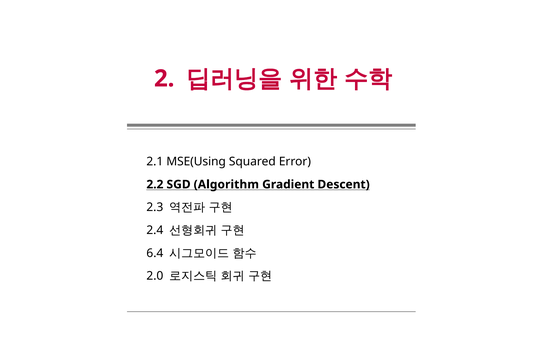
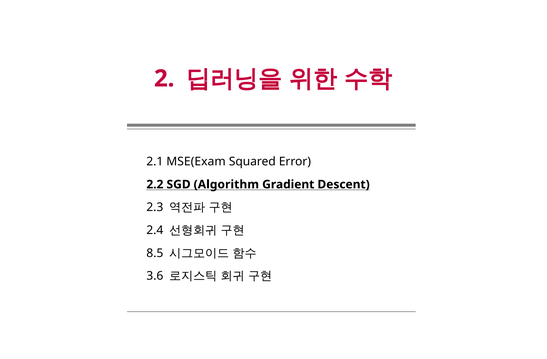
MSE(Using: MSE(Using -> MSE(Exam
6.4: 6.4 -> 8.5
2.0: 2.0 -> 3.6
